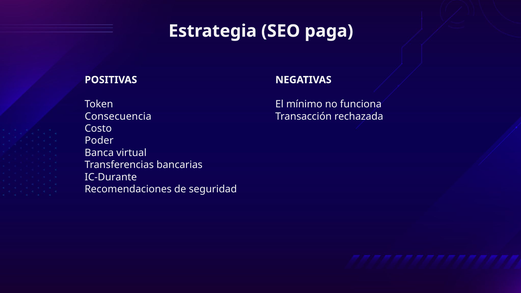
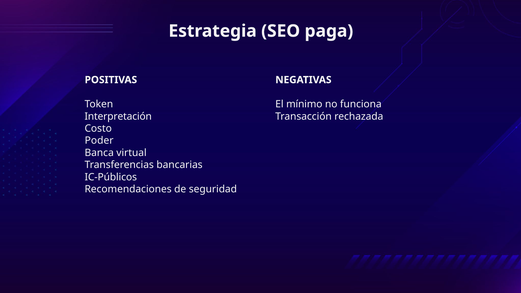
Consecuencia: Consecuencia -> Interpretación
IC-Durante: IC-Durante -> IC-Públicos
